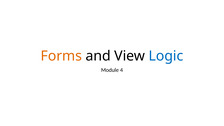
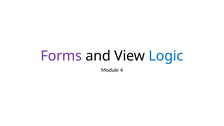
Forms colour: orange -> purple
